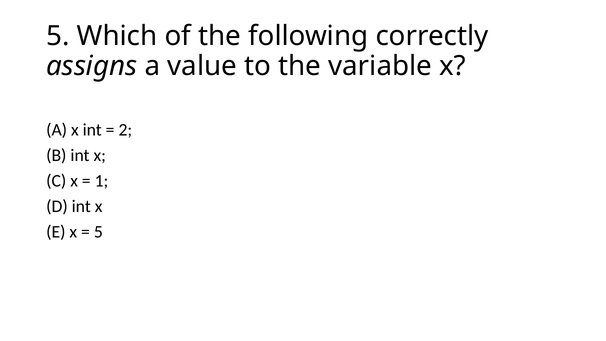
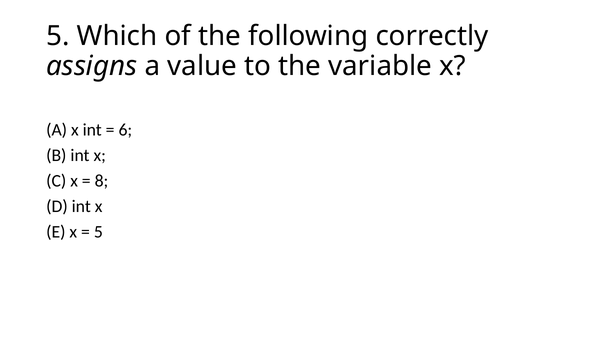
2: 2 -> 6
1: 1 -> 8
